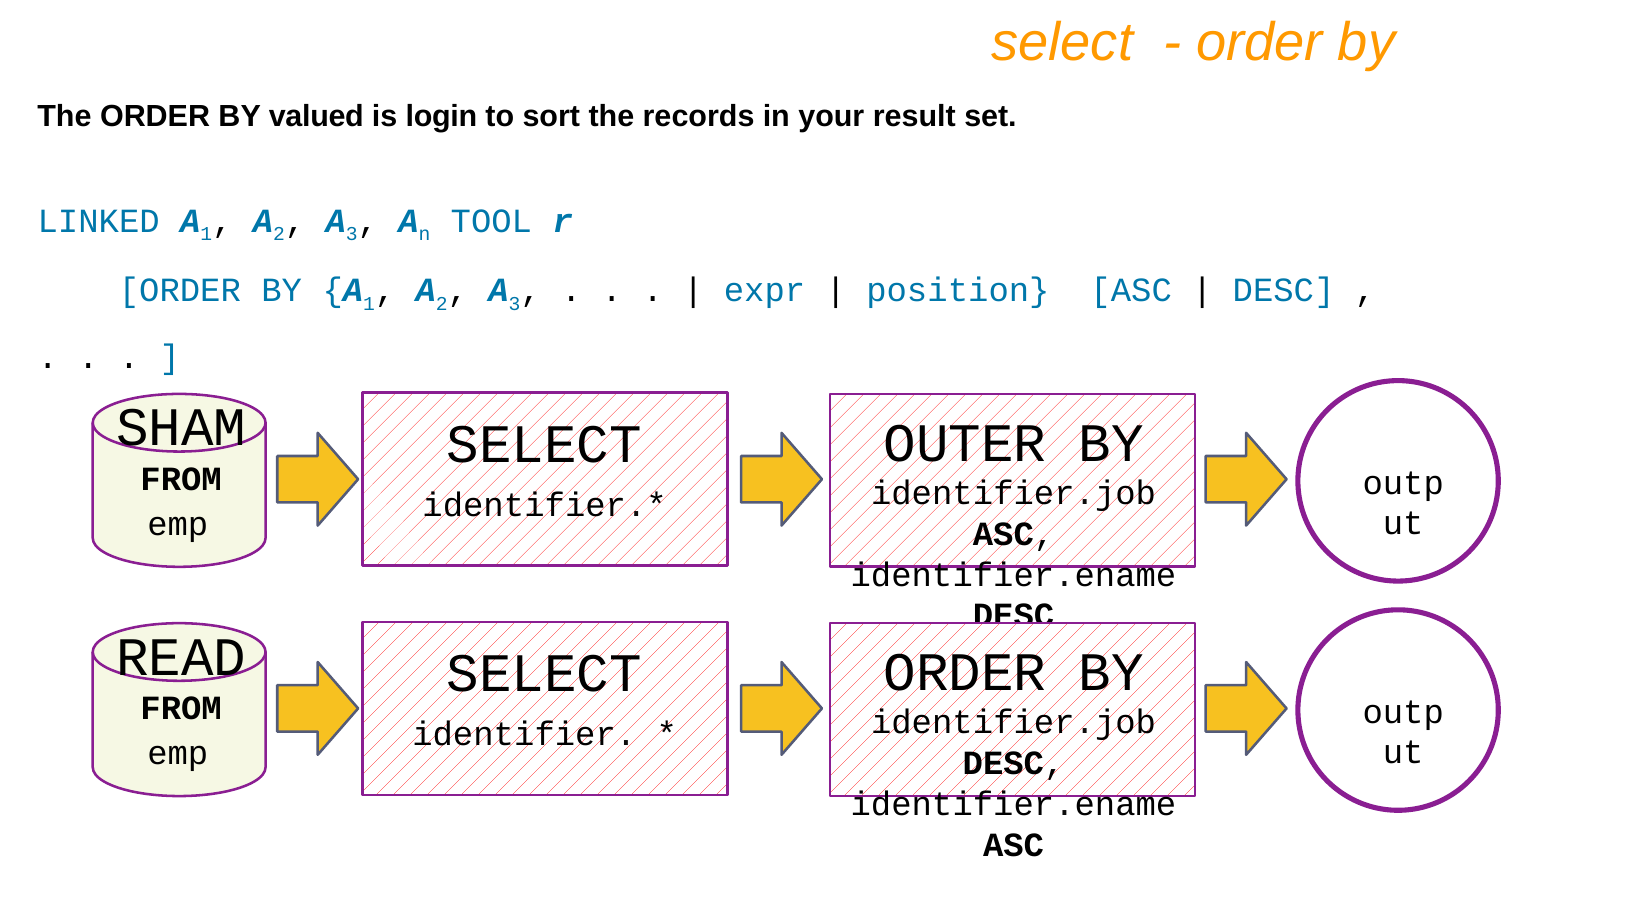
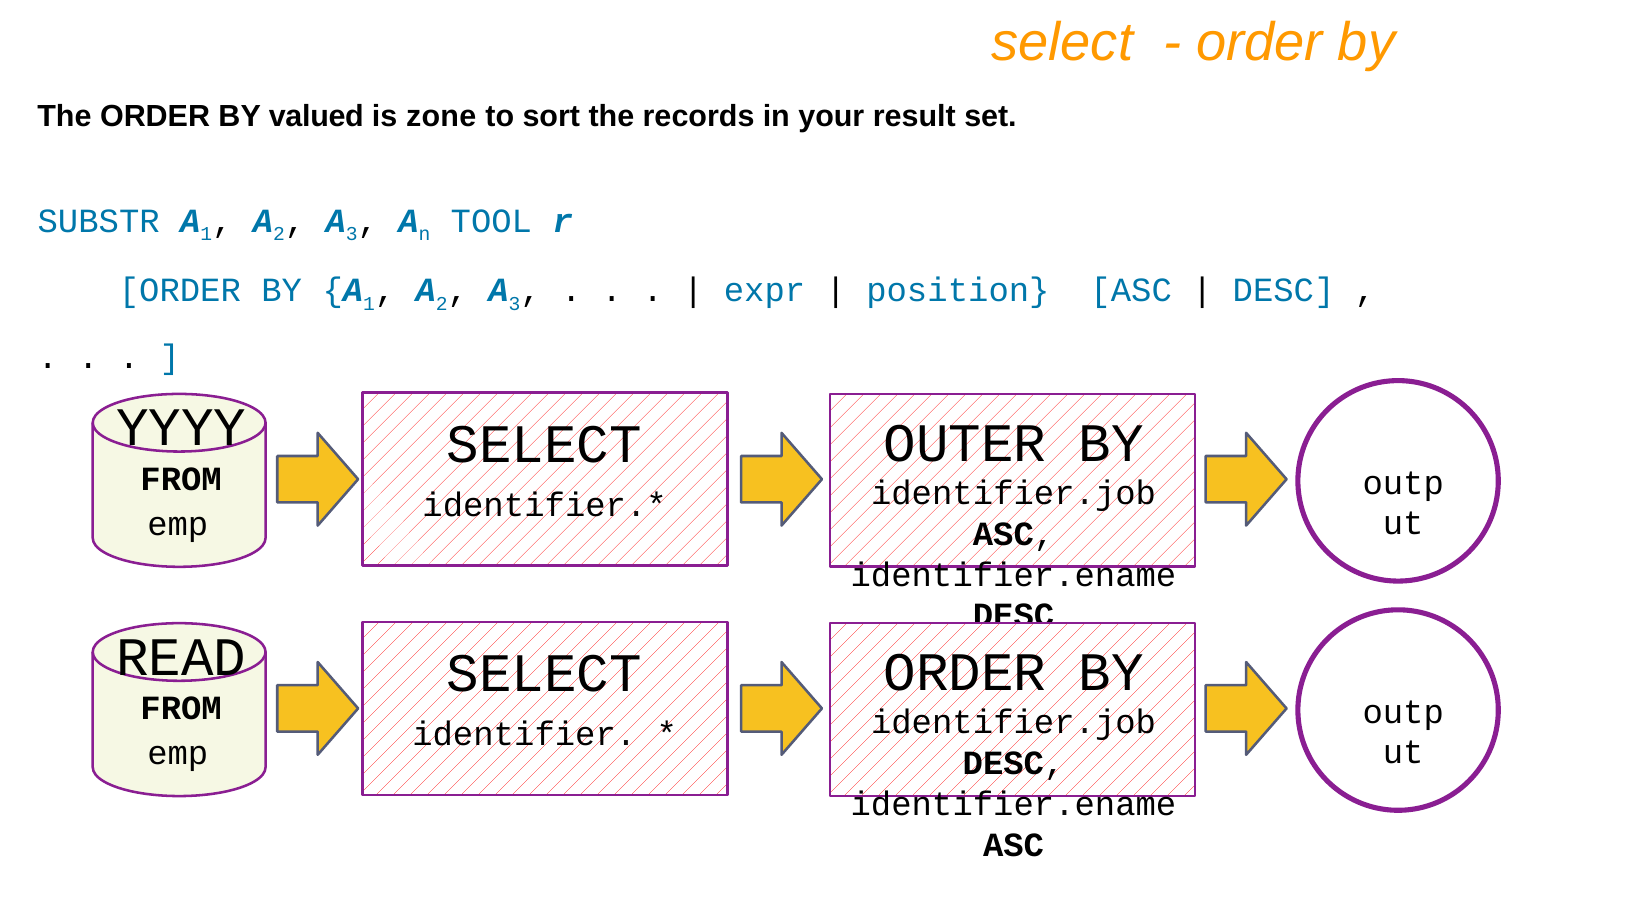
login: login -> zone
LINKED: LINKED -> SUBSTR
SHAM: SHAM -> YYYY
